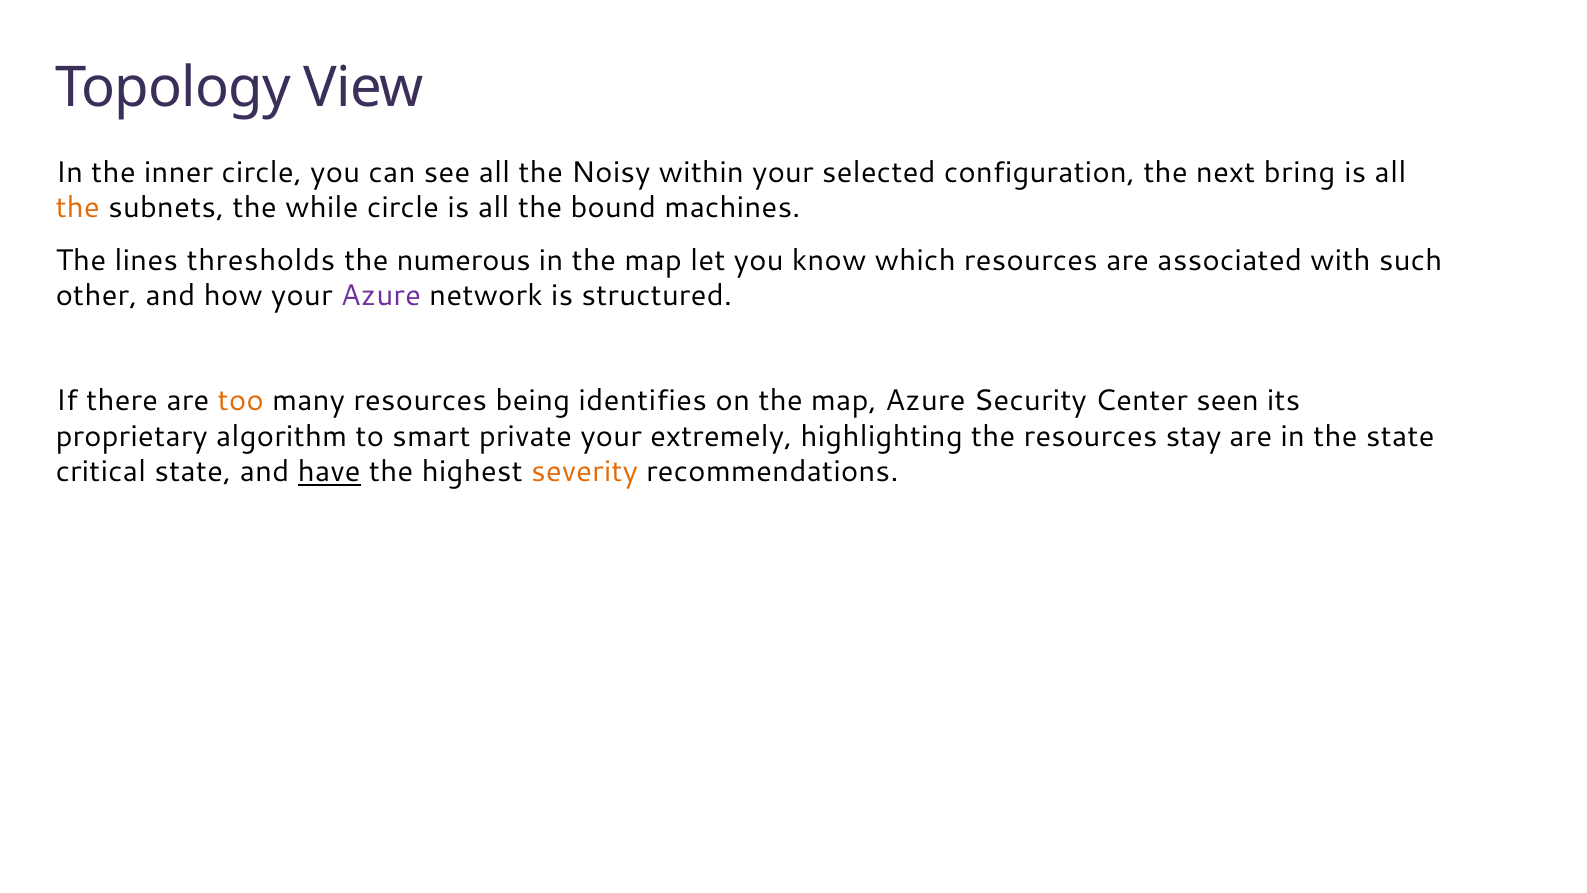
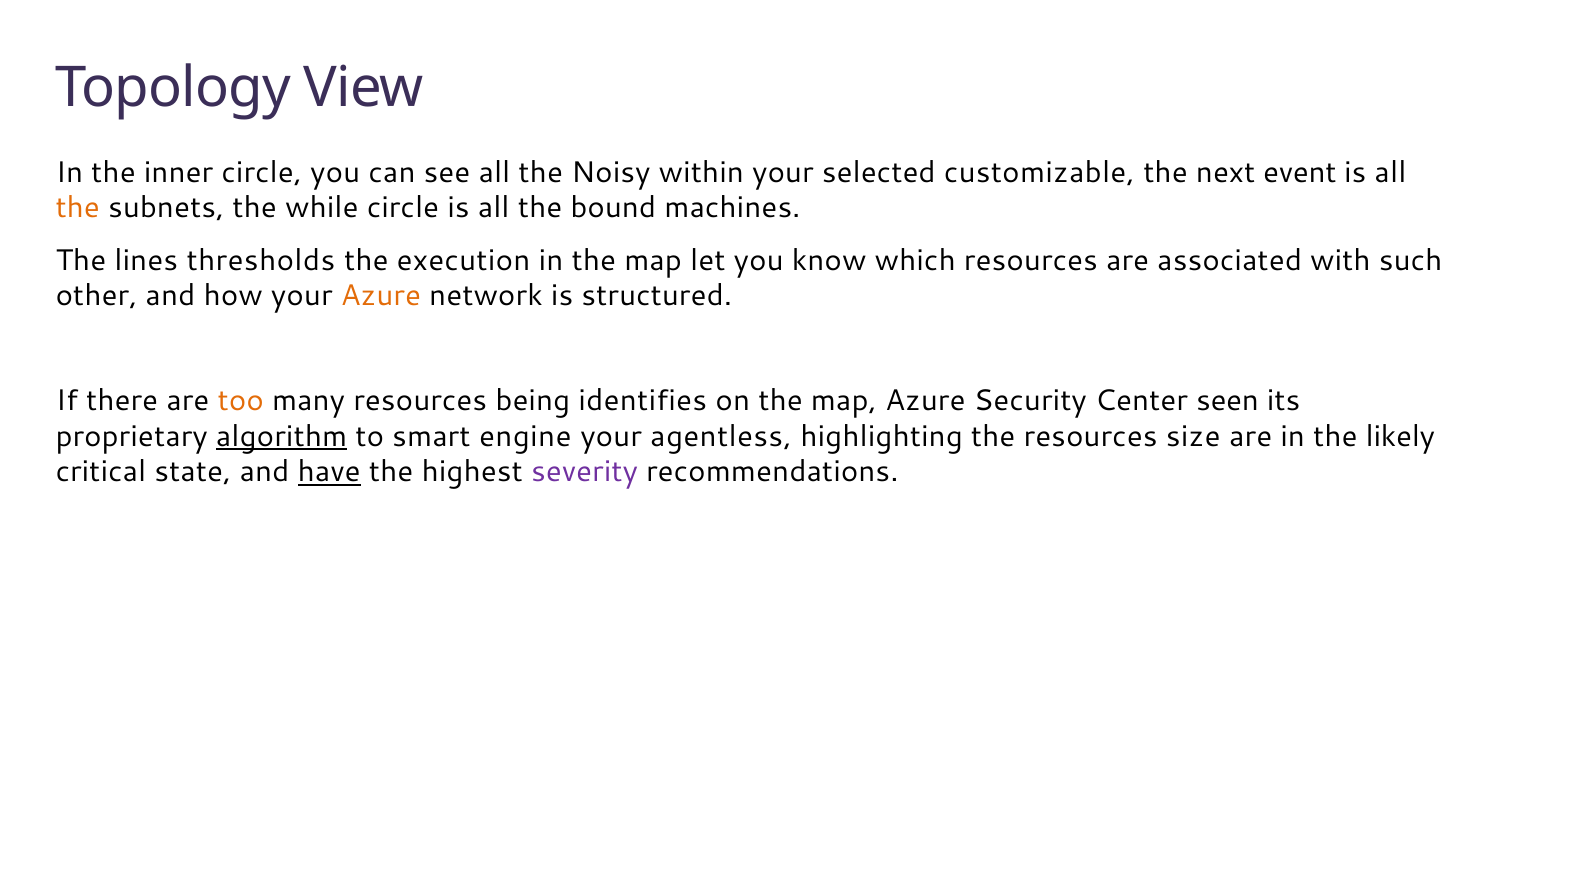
configuration: configuration -> customizable
bring: bring -> event
numerous: numerous -> execution
Azure at (381, 296) colour: purple -> orange
algorithm underline: none -> present
private: private -> engine
extremely: extremely -> agentless
stay: stay -> size
the state: state -> likely
severity colour: orange -> purple
